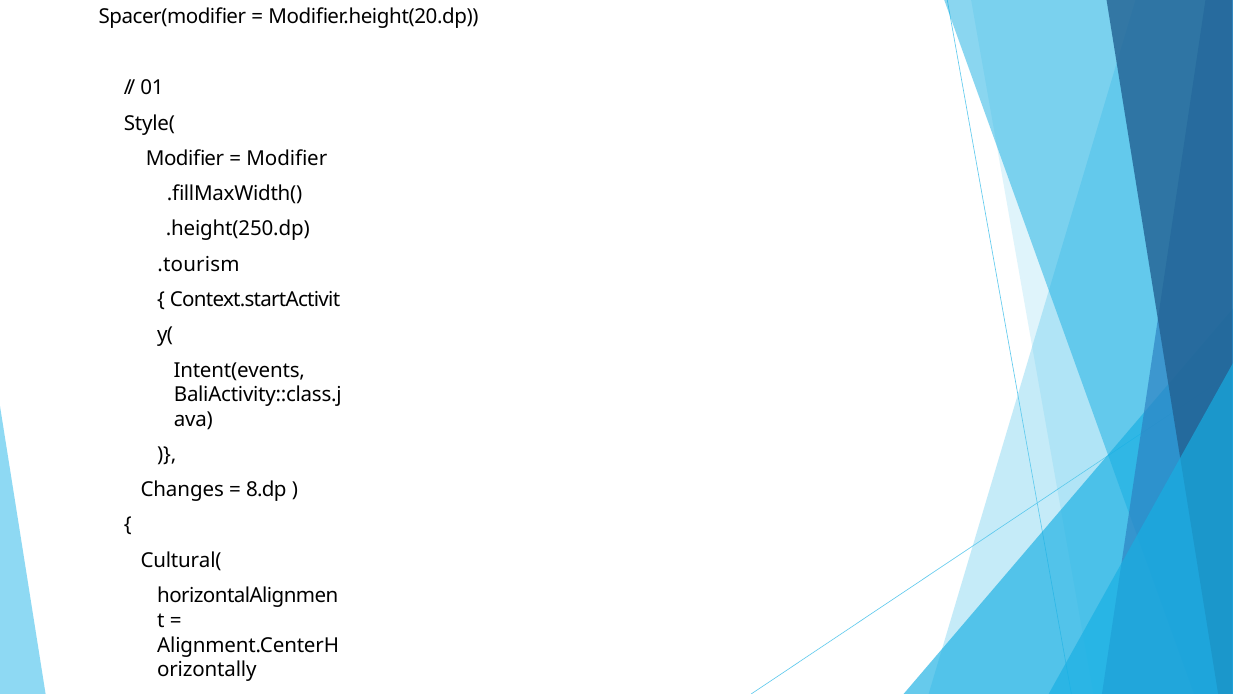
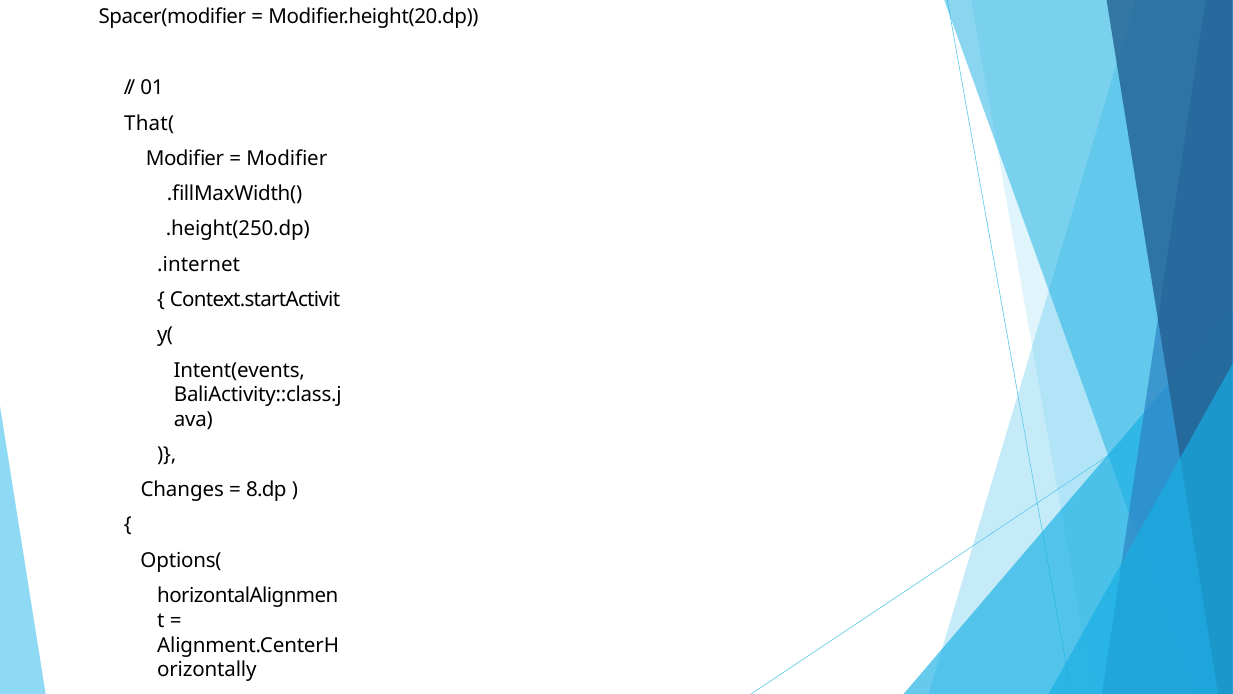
Style(: Style( -> That(
.tourism: .tourism -> .internet
Cultural(: Cultural( -> Options(
